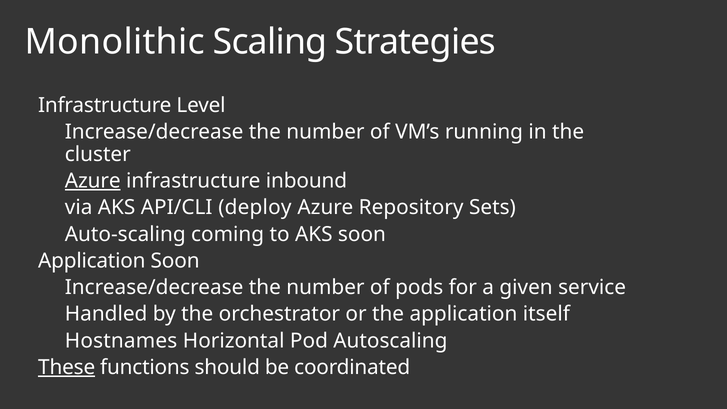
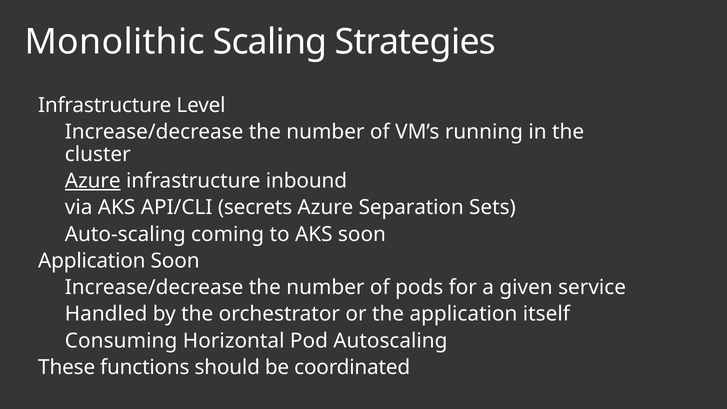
deploy: deploy -> secrets
Repository: Repository -> Separation
Hostnames: Hostnames -> Consuming
These underline: present -> none
